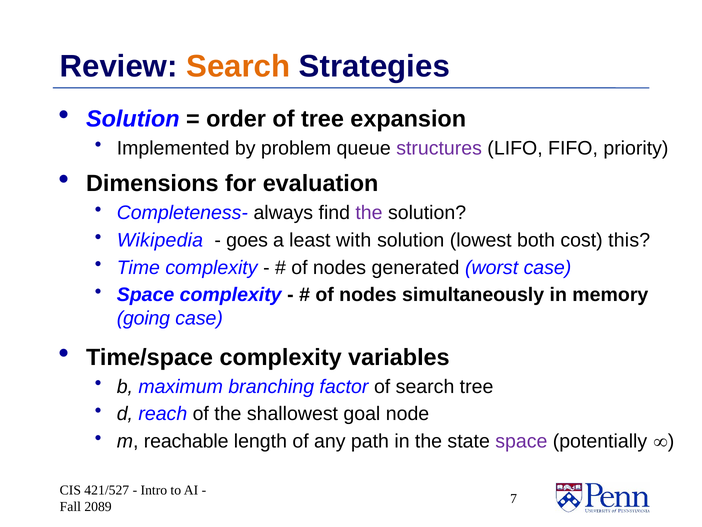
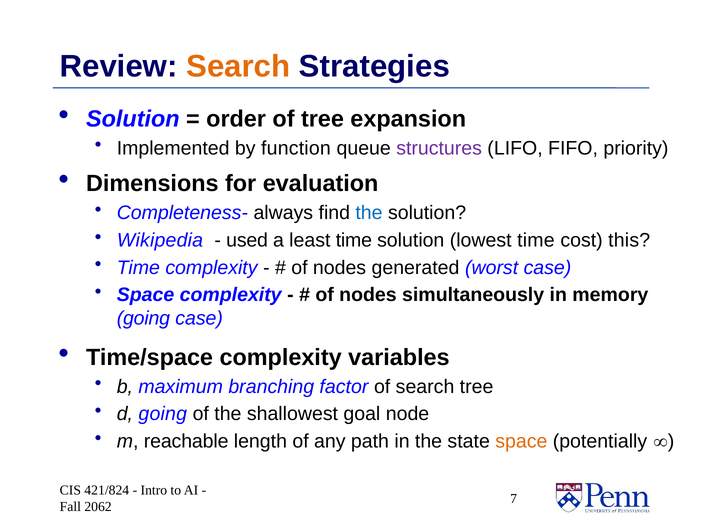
problem: problem -> function
the at (369, 213) colour: purple -> blue
goes: goes -> used
least with: with -> time
lowest both: both -> time
d reach: reach -> going
space at (521, 441) colour: purple -> orange
421/527: 421/527 -> 421/824
2089: 2089 -> 2062
